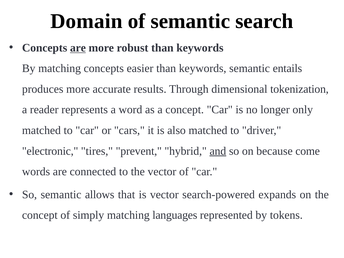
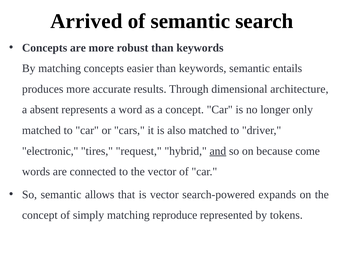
Domain: Domain -> Arrived
are at (78, 48) underline: present -> none
tokenization: tokenization -> architecture
reader: reader -> absent
prevent: prevent -> request
languages: languages -> reproduce
